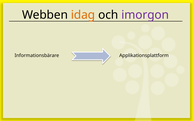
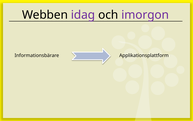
idag colour: orange -> purple
